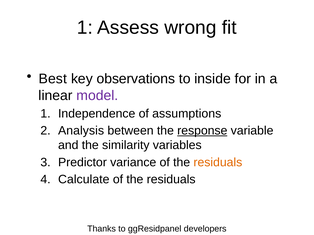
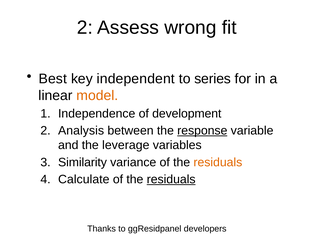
1 at (85, 28): 1 -> 2
observations: observations -> independent
inside: inside -> series
model colour: purple -> orange
assumptions: assumptions -> development
similarity: similarity -> leverage
Predictor: Predictor -> Similarity
residuals at (171, 180) underline: none -> present
